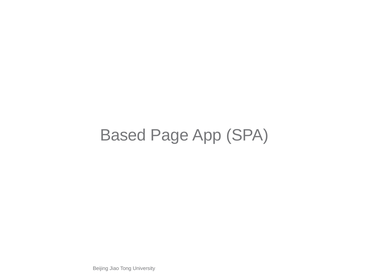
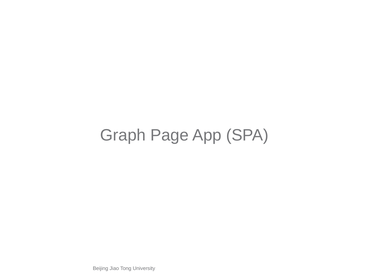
Based: Based -> Graph
